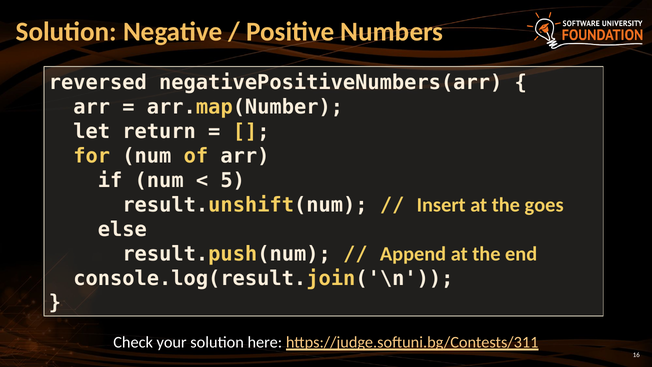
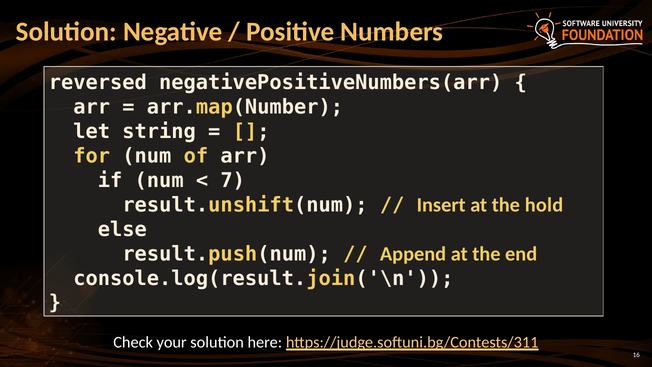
return: return -> string
5: 5 -> 7
goes: goes -> hold
